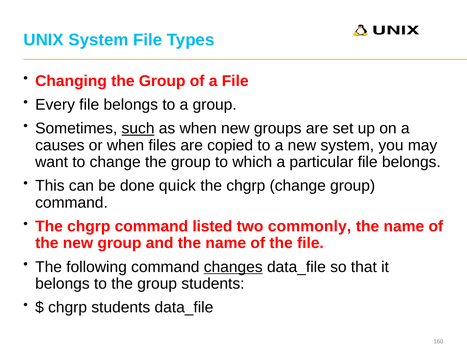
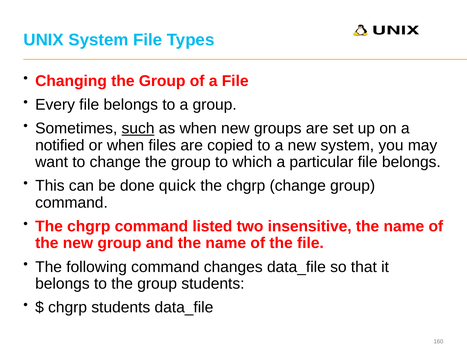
causes: causes -> notified
commonly: commonly -> insensitive
changes underline: present -> none
